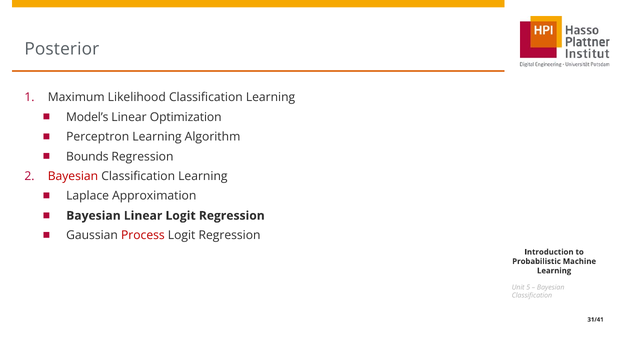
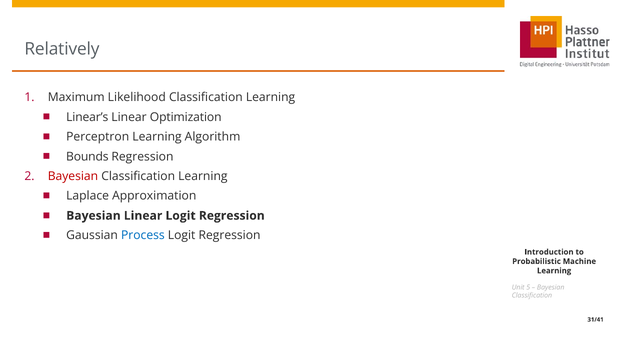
Posterior: Posterior -> Relatively
Model’s: Model’s -> Linear’s
Process colour: red -> blue
